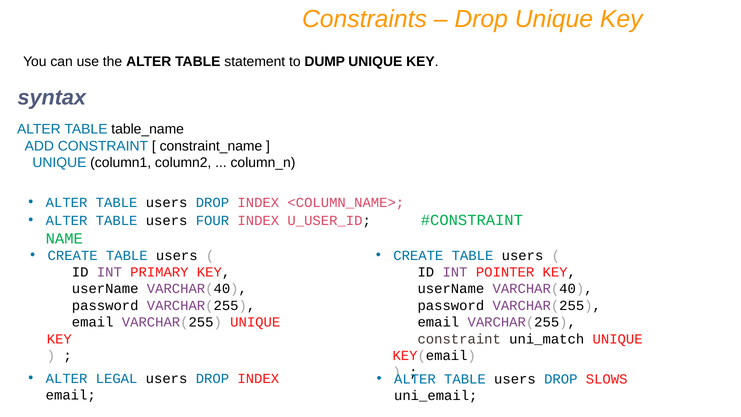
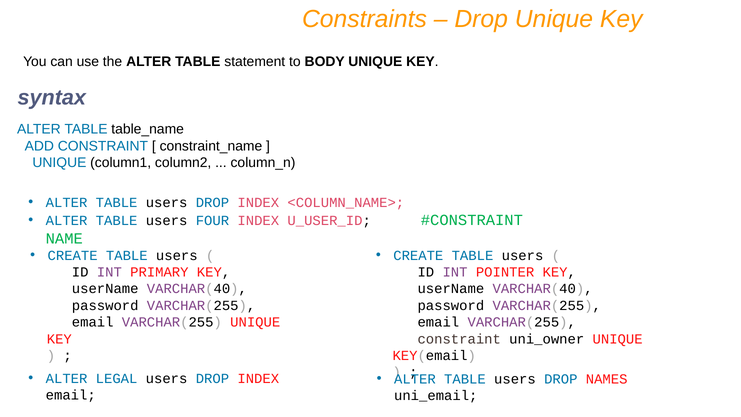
DUMP: DUMP -> BODY
uni_match: uni_match -> uni_owner
SLOWS: SLOWS -> NAMES
